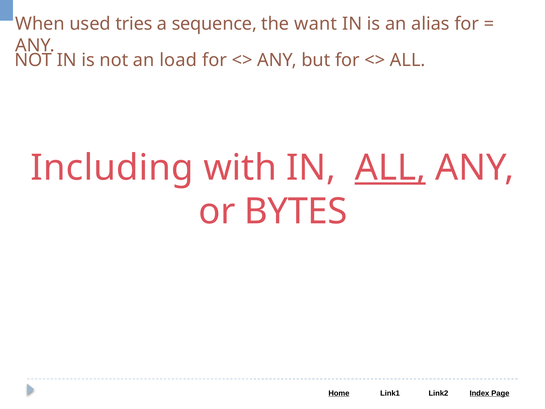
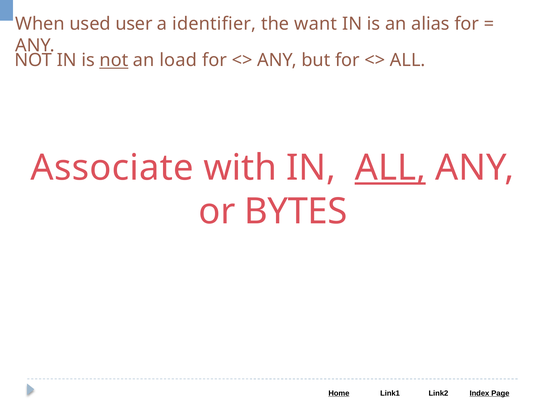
tries: tries -> user
sequence: sequence -> identifier
not at (114, 60) underline: none -> present
Including: Including -> Associate
